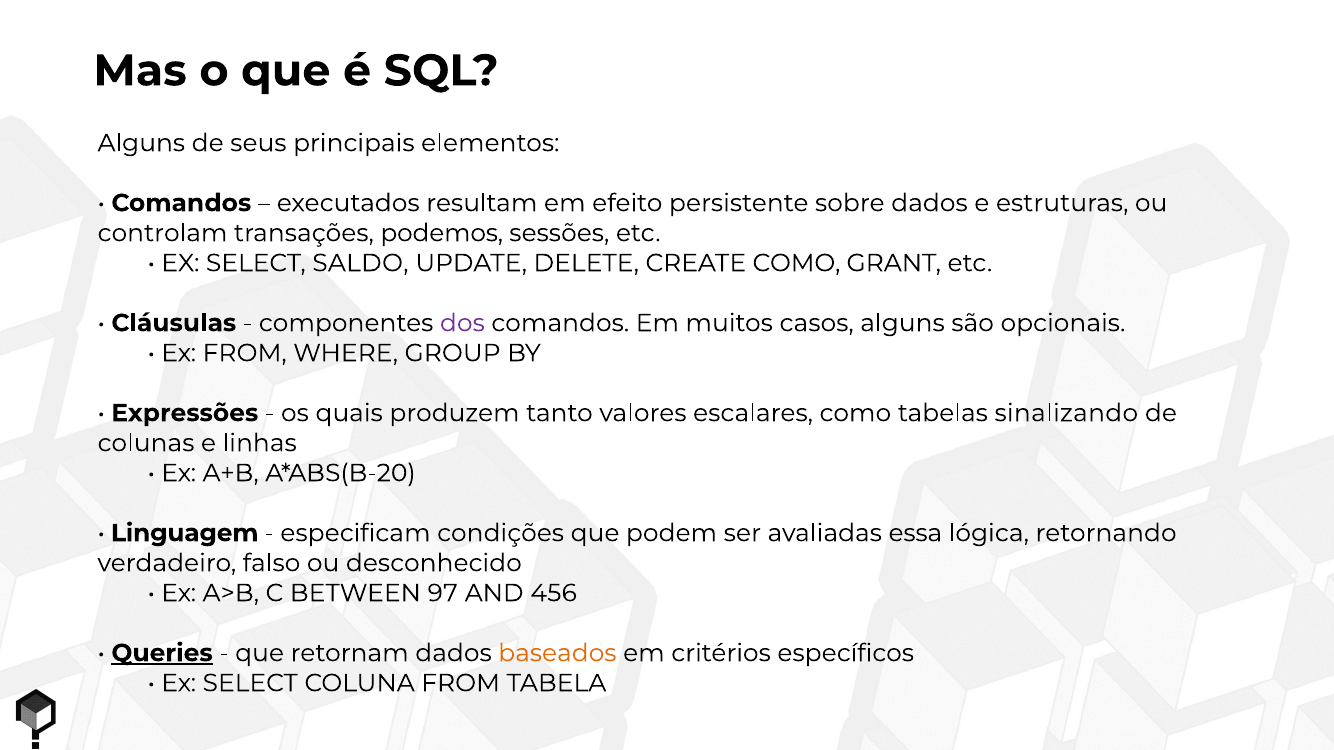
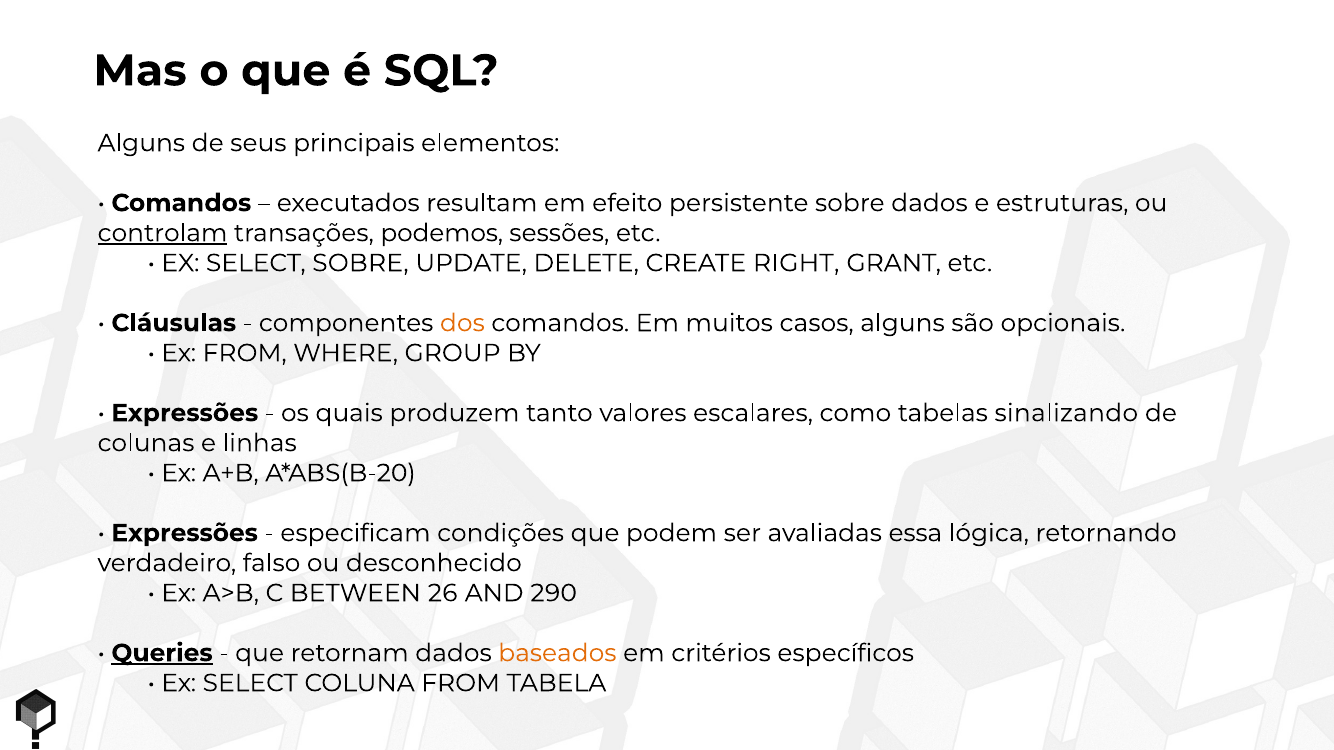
controlam underline: none -> present
SELECT SALDO: SALDO -> SOBRE
CREATE COMO: COMO -> RIGHT
dos colour: purple -> orange
Linguagem at (185, 533): Linguagem -> Expressões
97: 97 -> 26
456: 456 -> 290
